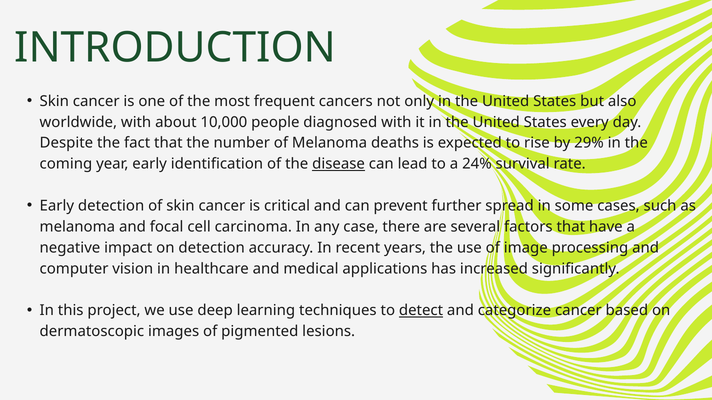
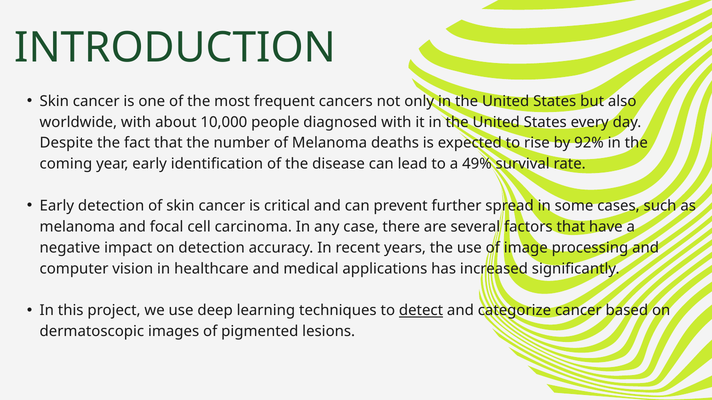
29%: 29% -> 92%
disease underline: present -> none
24%: 24% -> 49%
